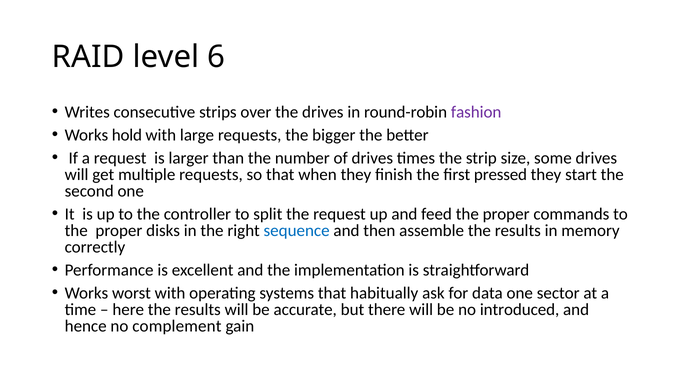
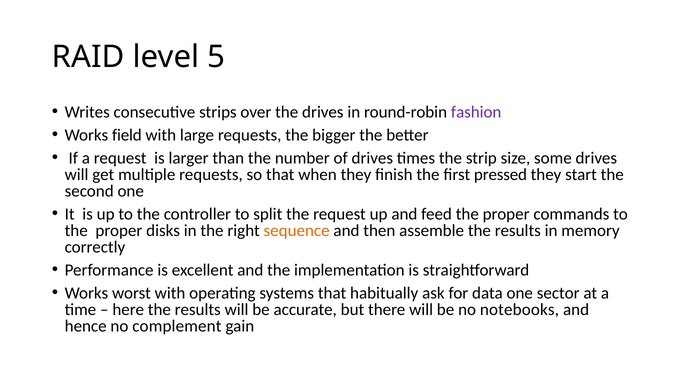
6: 6 -> 5
hold: hold -> field
sequence colour: blue -> orange
introduced: introduced -> notebooks
